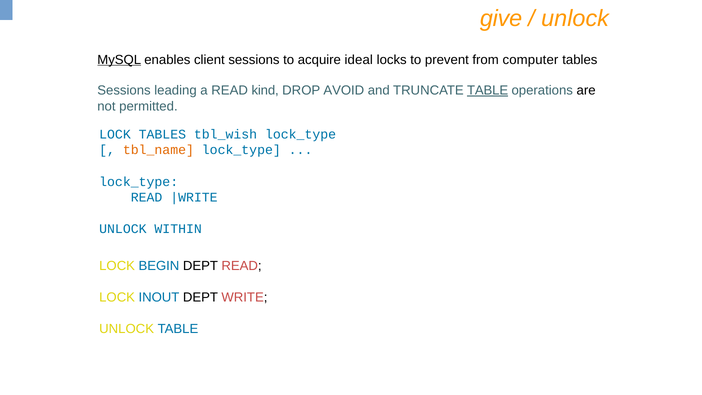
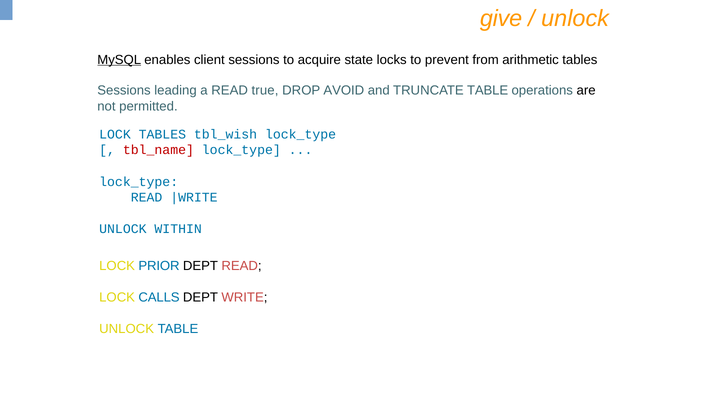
ideal: ideal -> state
computer: computer -> arithmetic
kind: kind -> true
TABLE at (488, 90) underline: present -> none
tbl_name colour: orange -> red
BEGIN: BEGIN -> PRIOR
INOUT: INOUT -> CALLS
